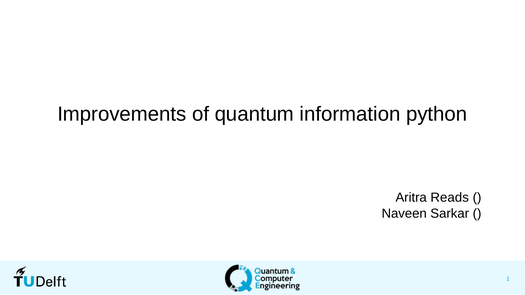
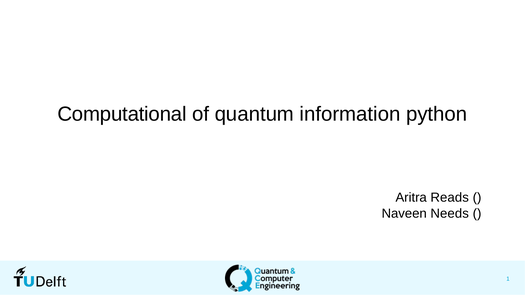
Improvements: Improvements -> Computational
Sarkar: Sarkar -> Needs
